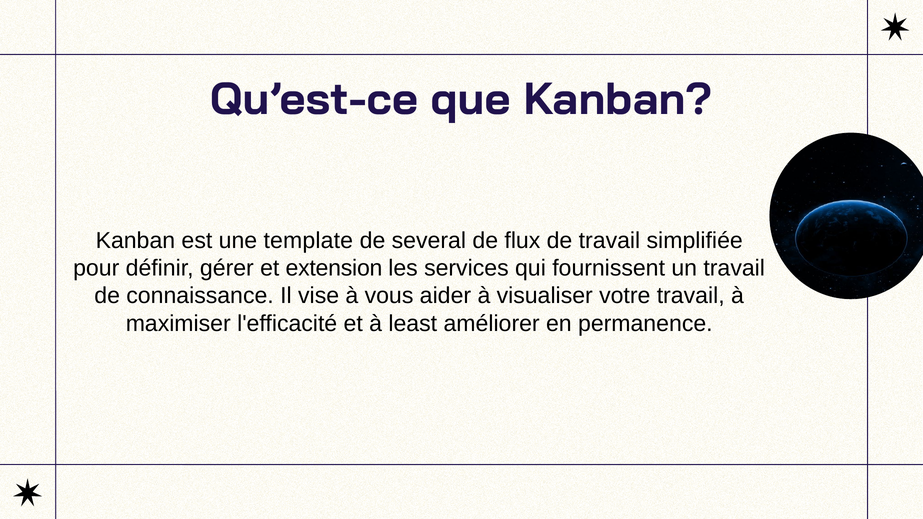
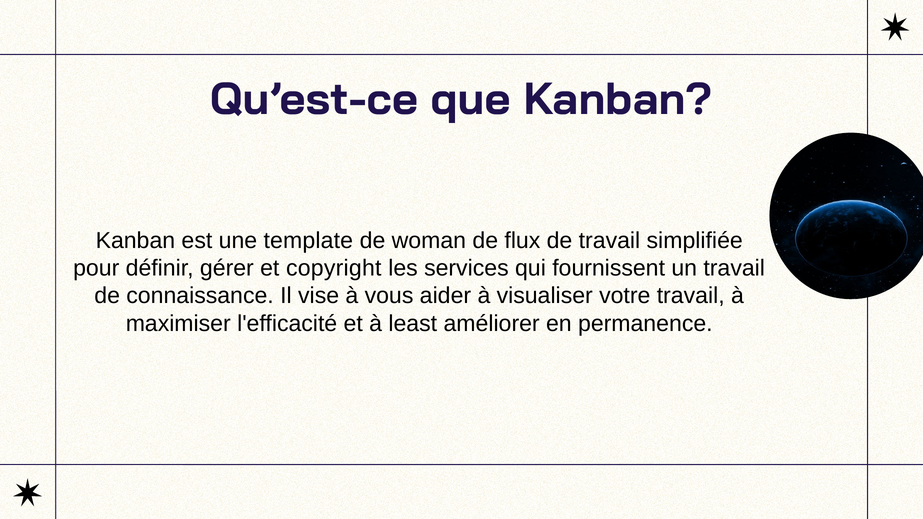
several: several -> woman
extension: extension -> copyright
